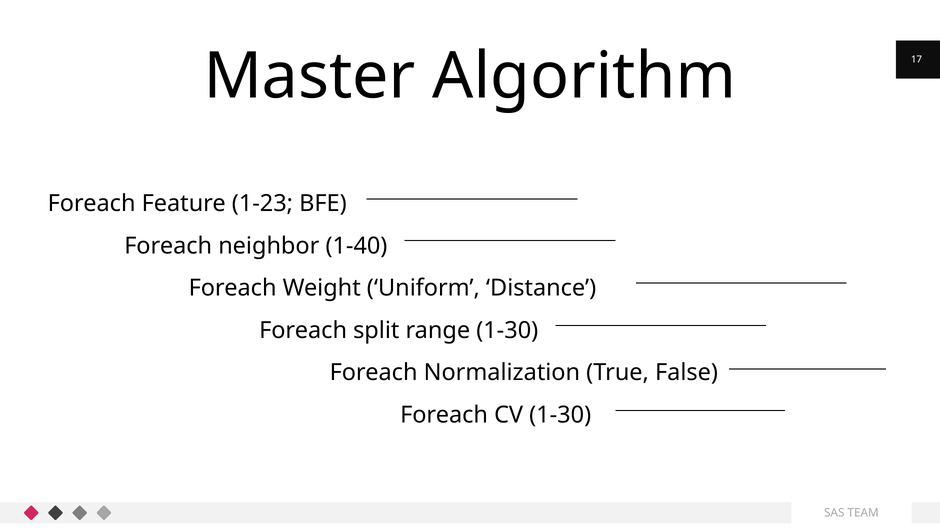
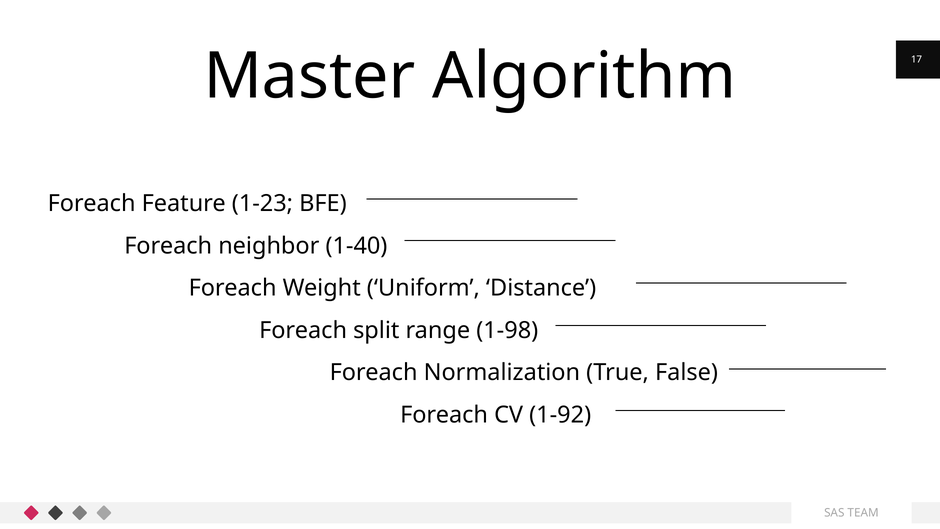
range 1-30: 1-30 -> 1-98
CV 1-30: 1-30 -> 1-92
